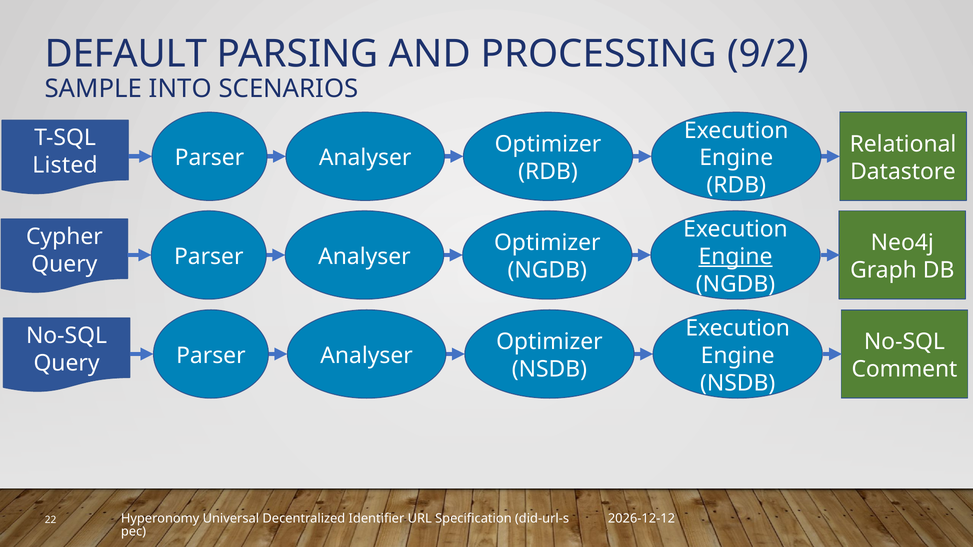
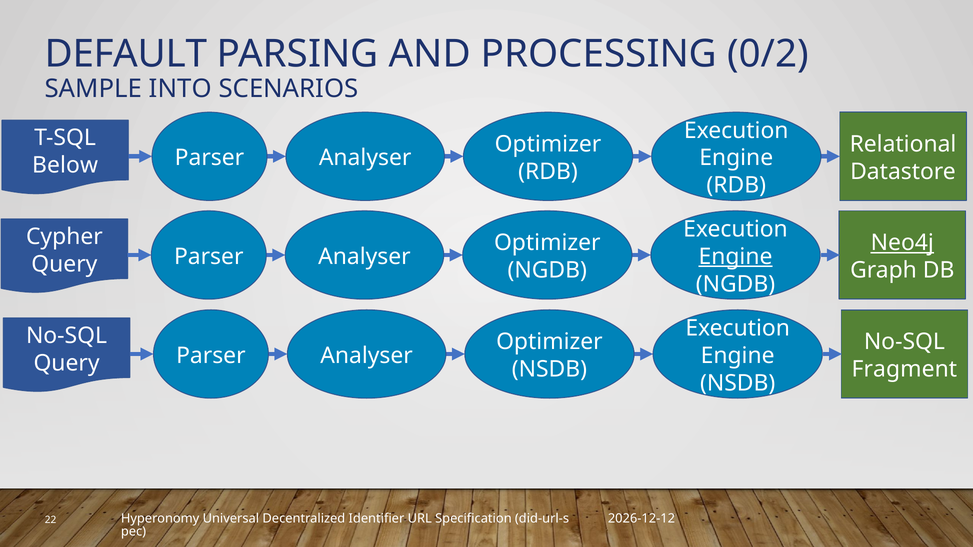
9/2: 9/2 -> 0/2
Listed: Listed -> Below
Neo4j underline: none -> present
Comment: Comment -> Fragment
